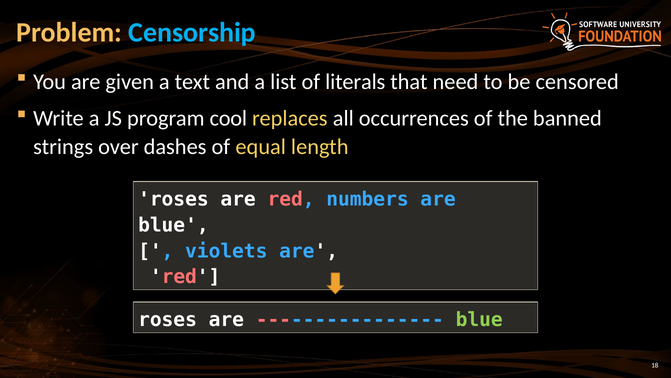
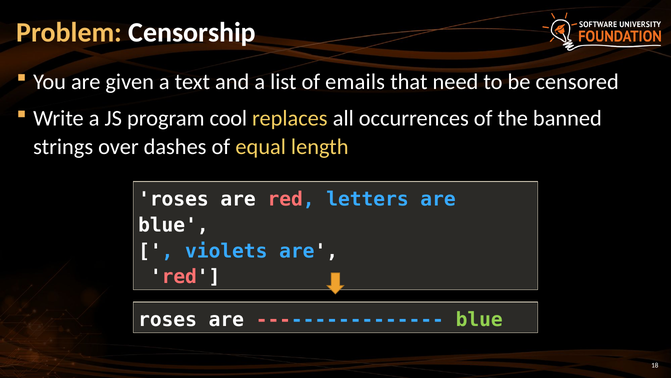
Censorship colour: light blue -> white
literals: literals -> emails
numbers: numbers -> letters
